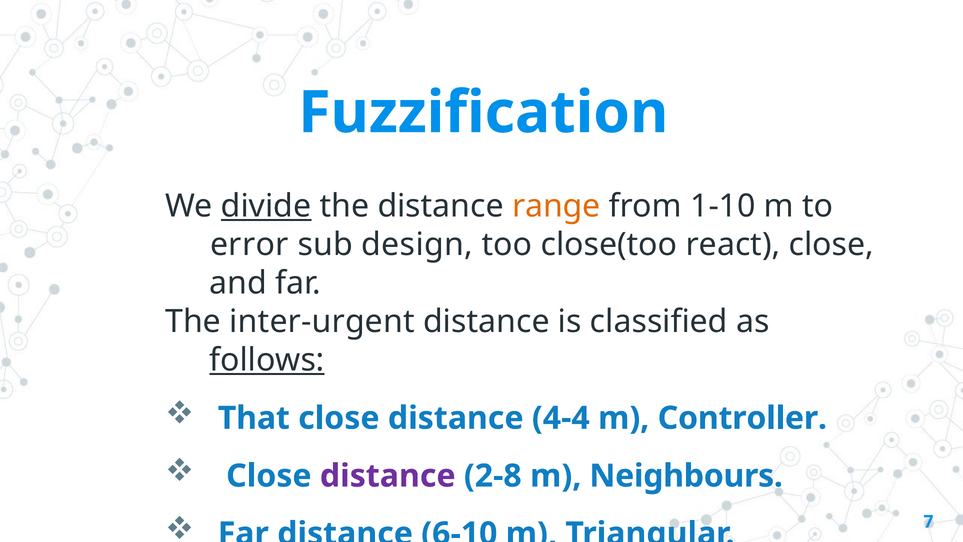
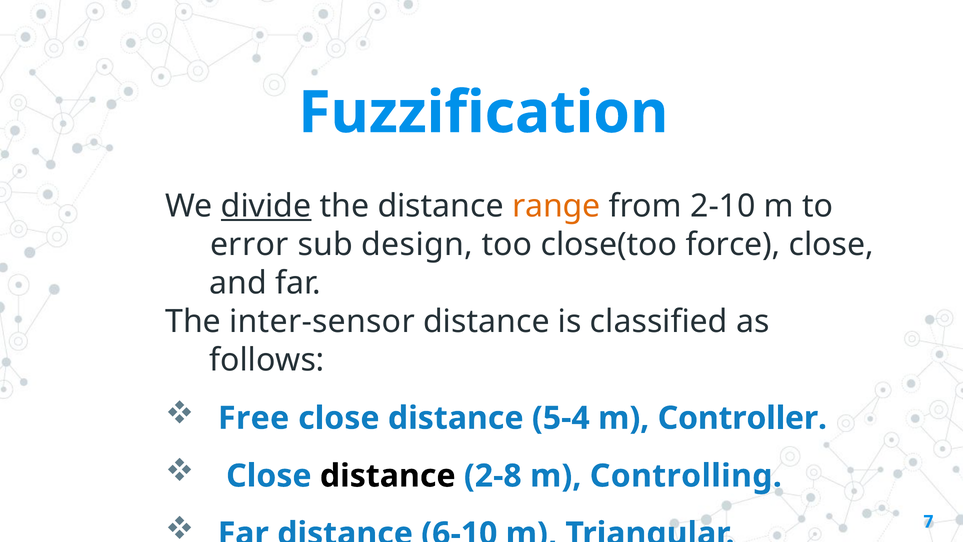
1-10: 1-10 -> 2-10
react: react -> force
inter-urgent: inter-urgent -> inter-sensor
follows underline: present -> none
That: That -> Free
4-4: 4-4 -> 5-4
distance at (388, 476) colour: purple -> black
Neighbours: Neighbours -> Controlling
